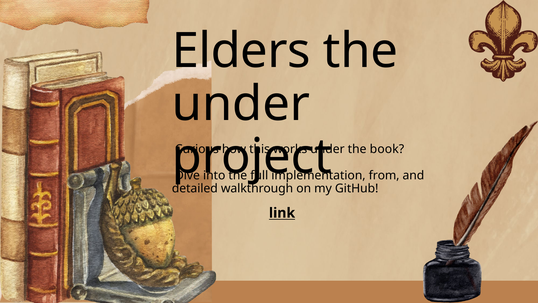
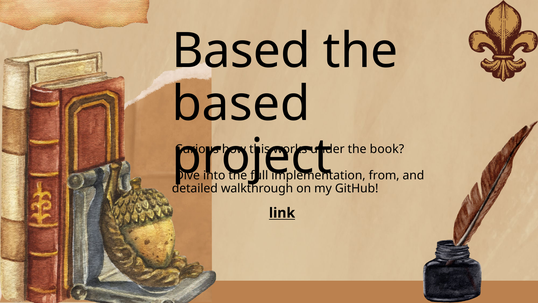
Elders at (241, 51): Elders -> Based
under at (241, 104): under -> based
